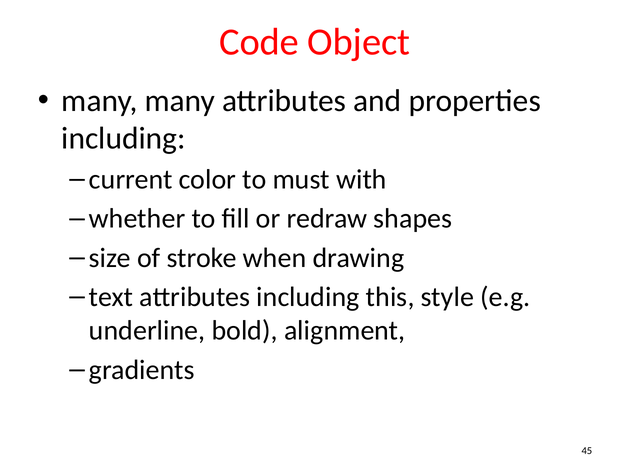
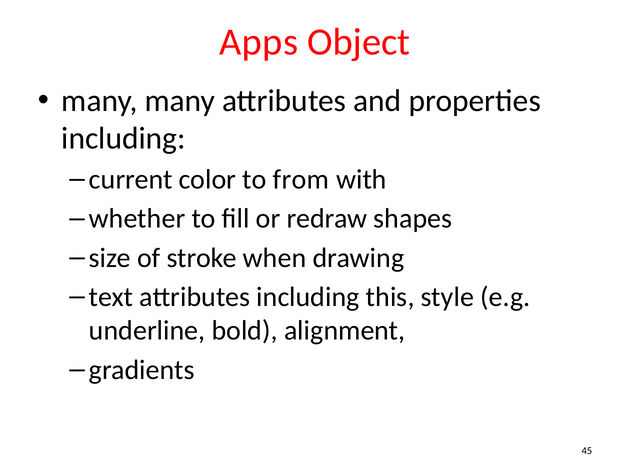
Code: Code -> Apps
must: must -> from
